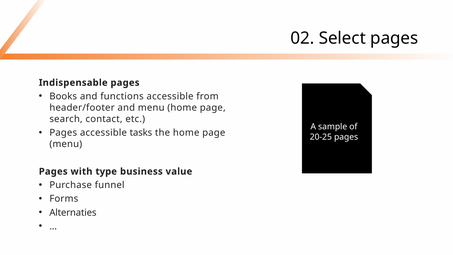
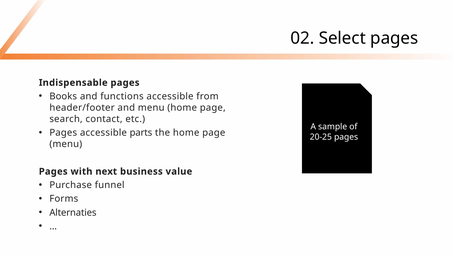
tasks: tasks -> parts
type: type -> next
